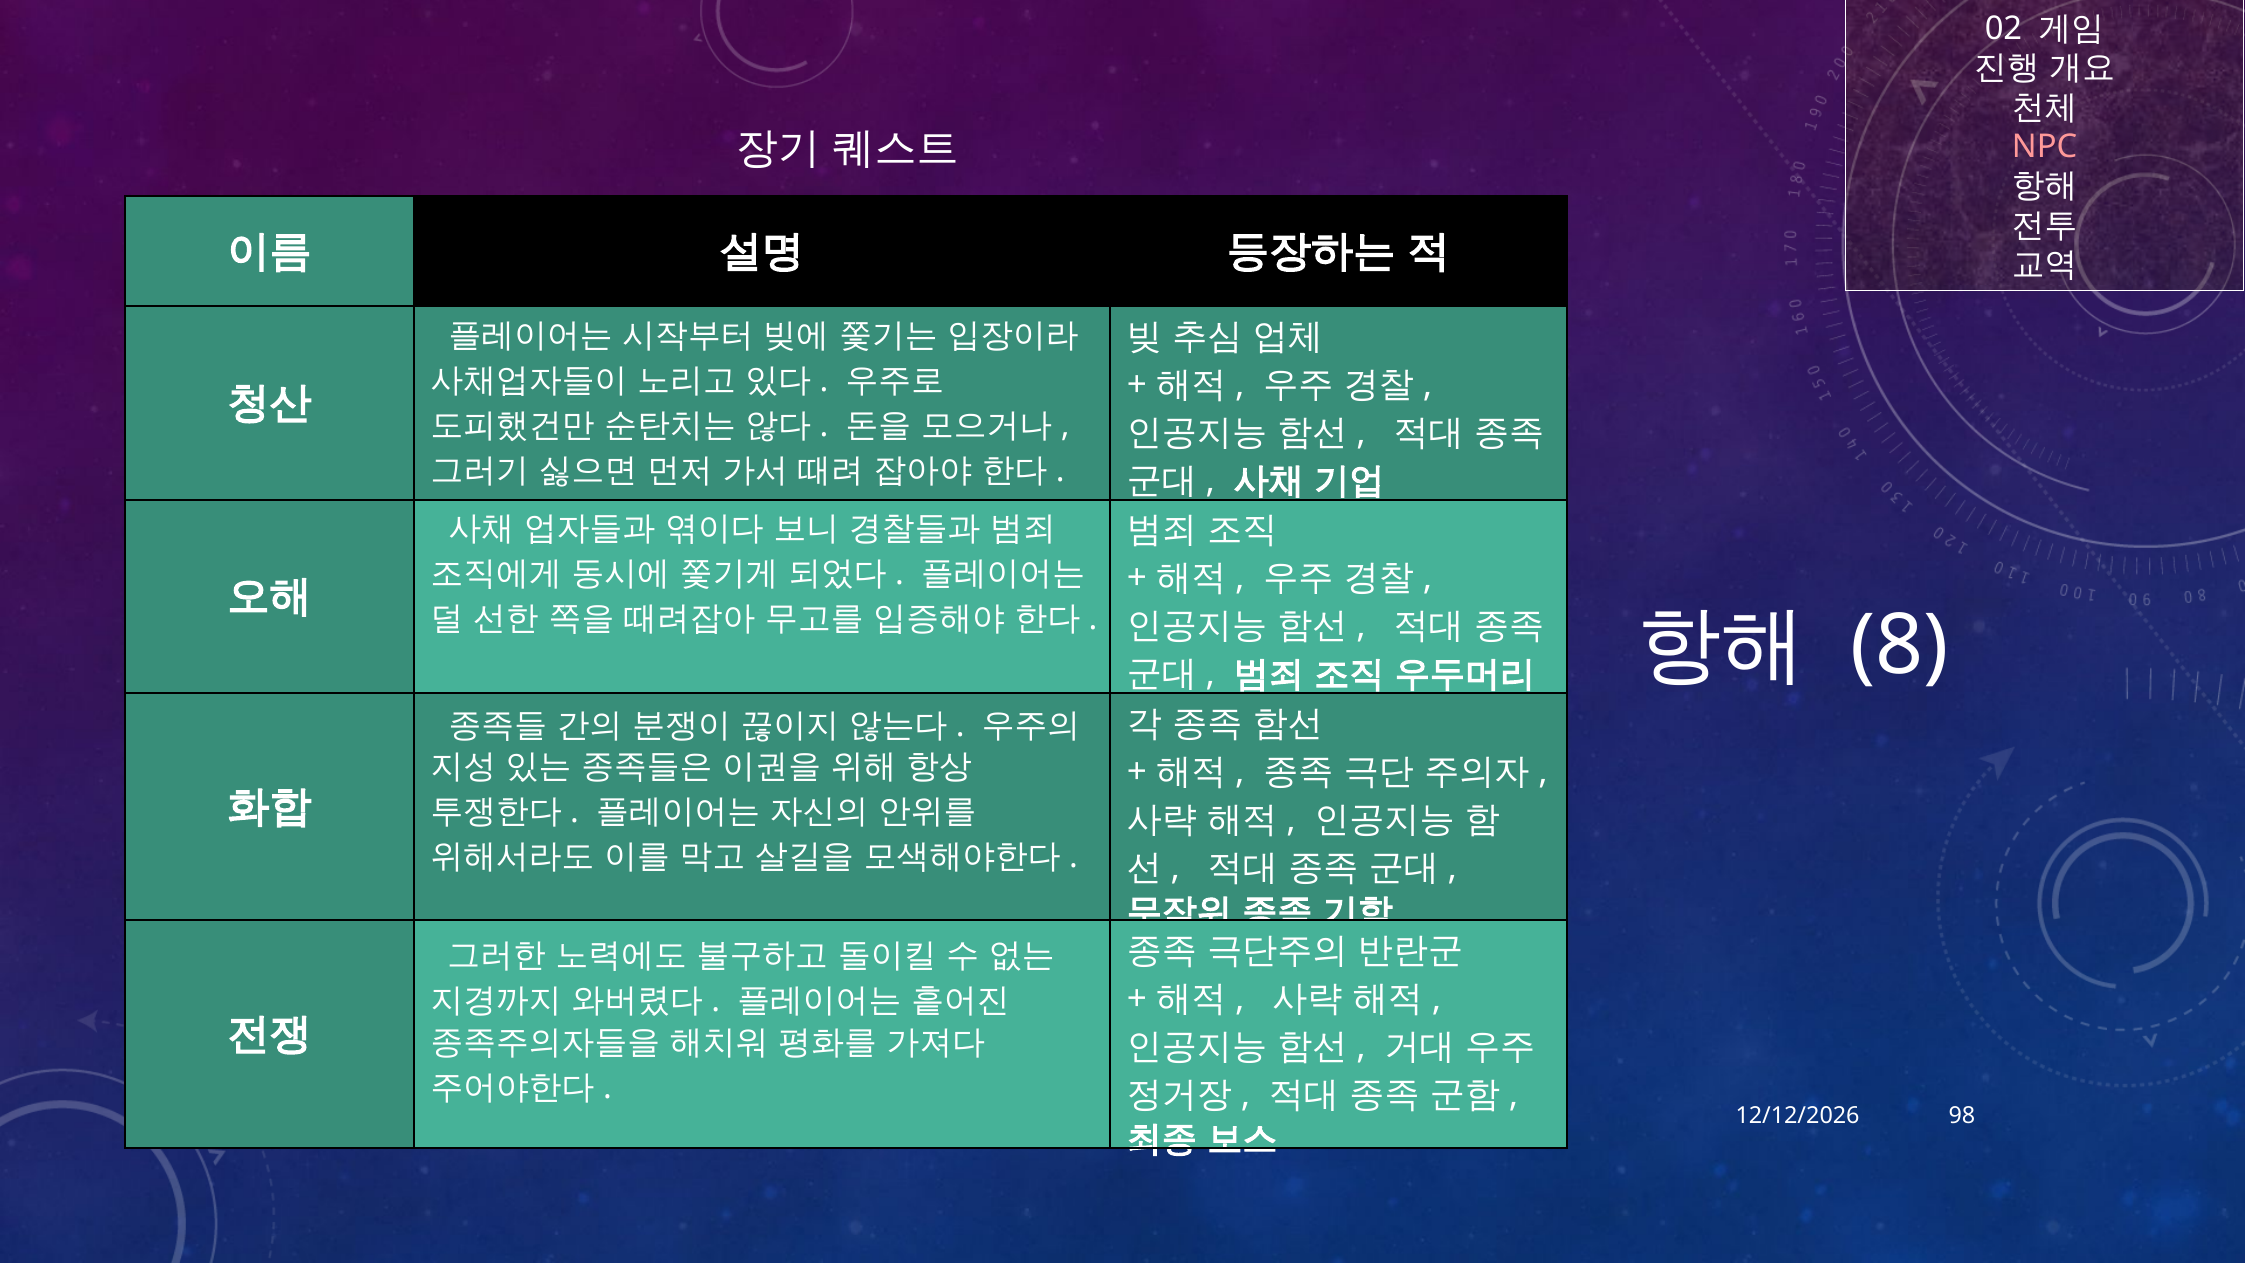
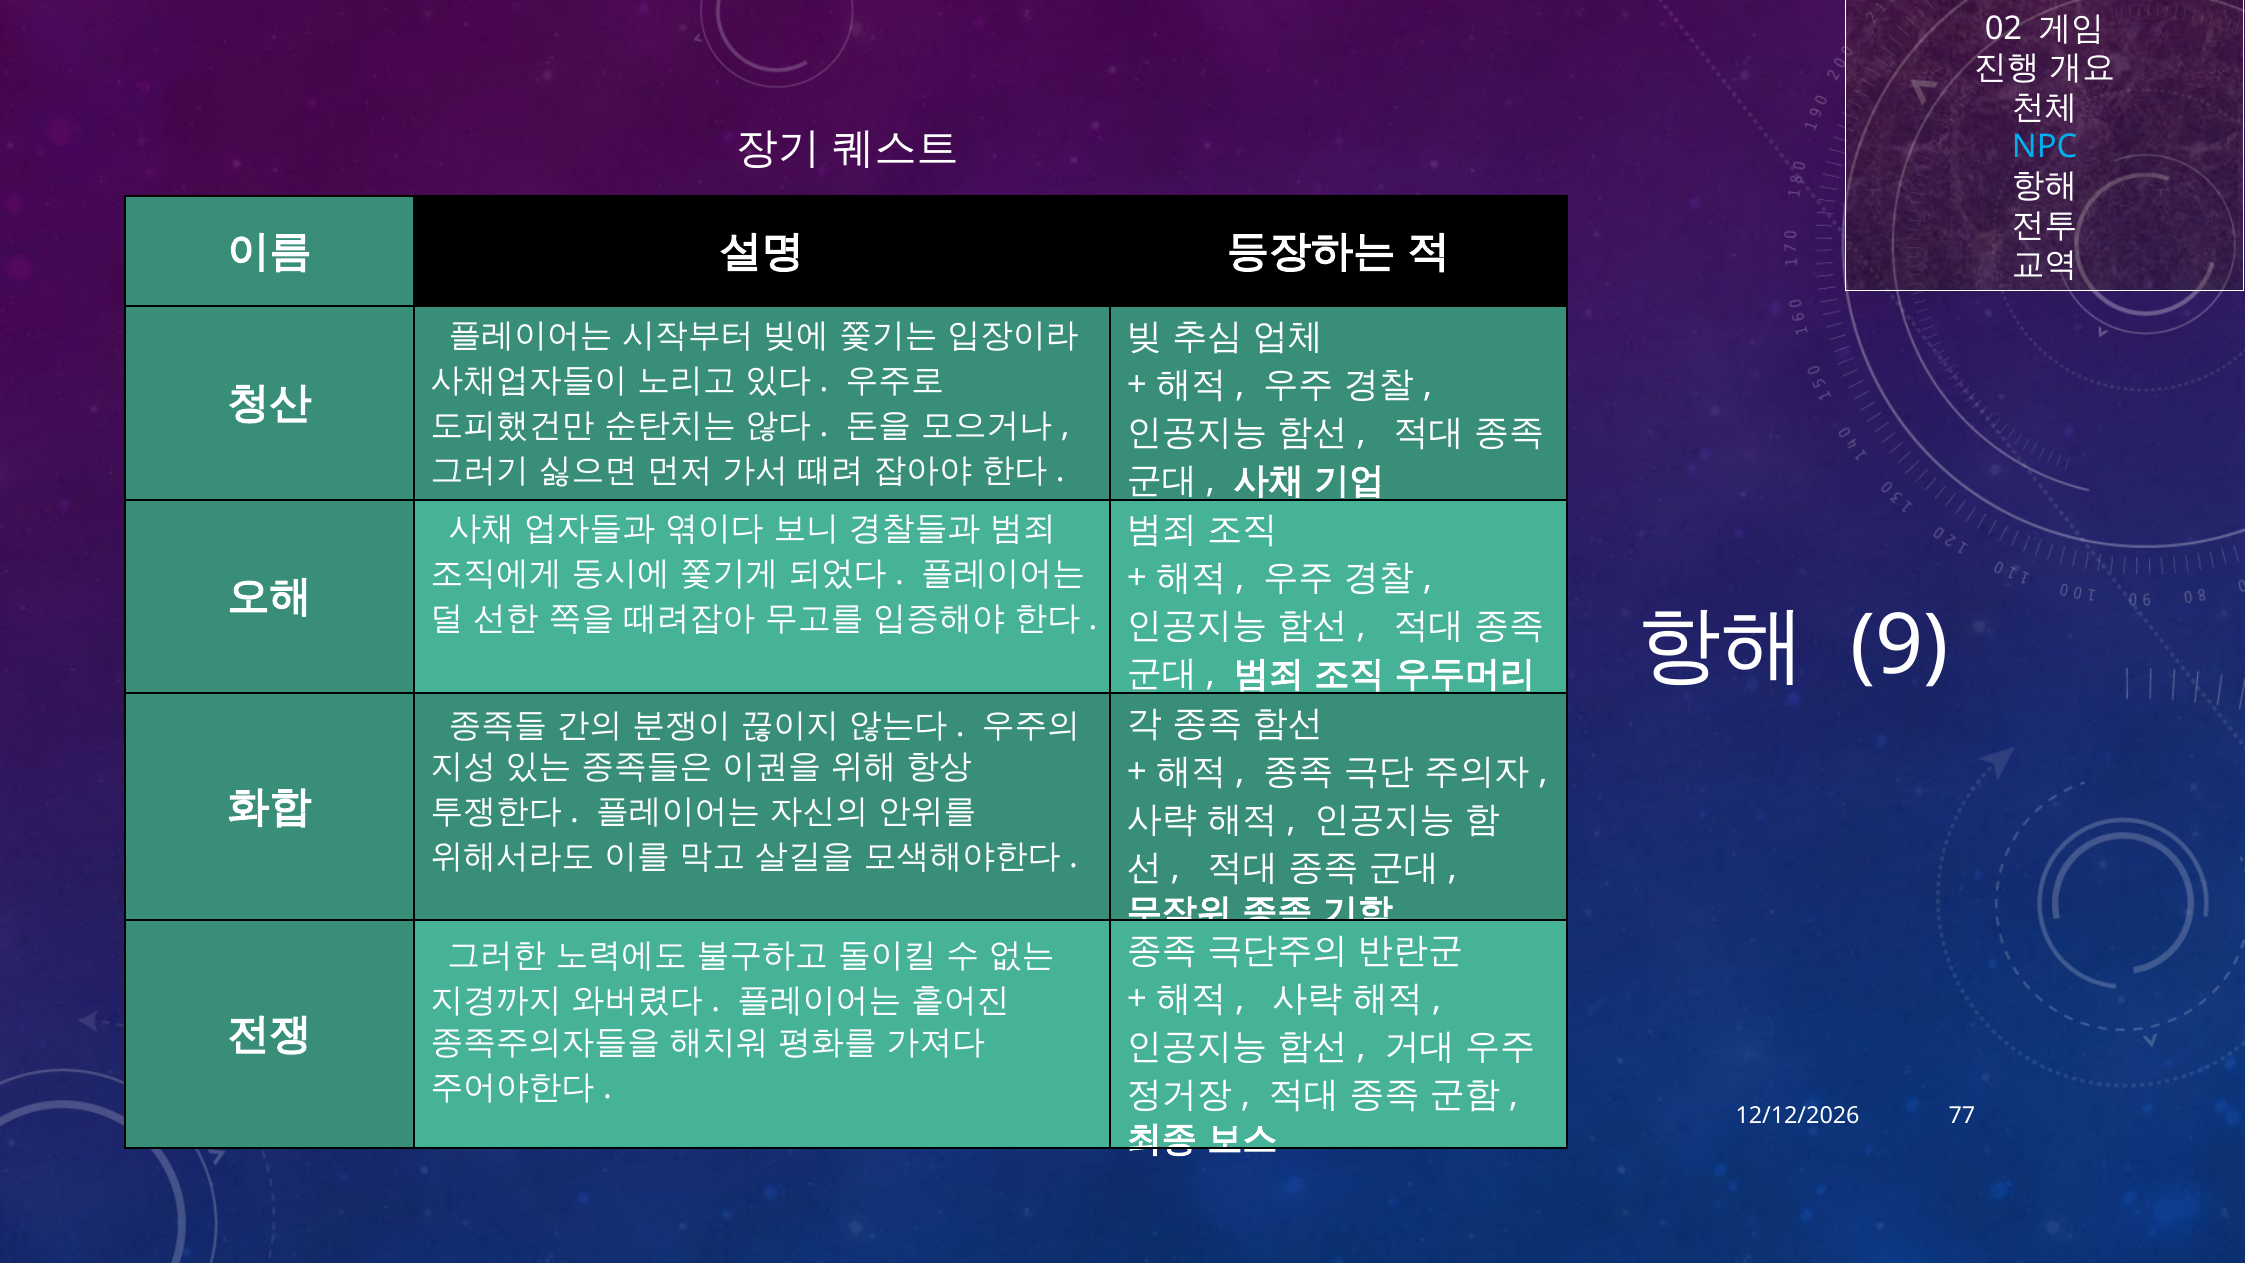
NPC colour: pink -> light blue
8: 8 -> 9
98: 98 -> 77
